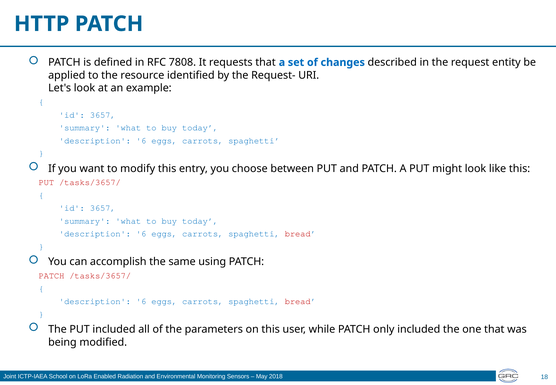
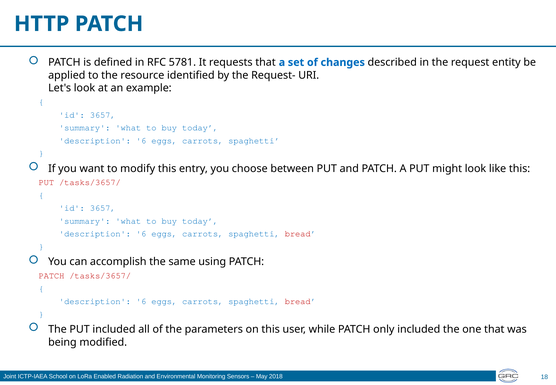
7808: 7808 -> 5781
